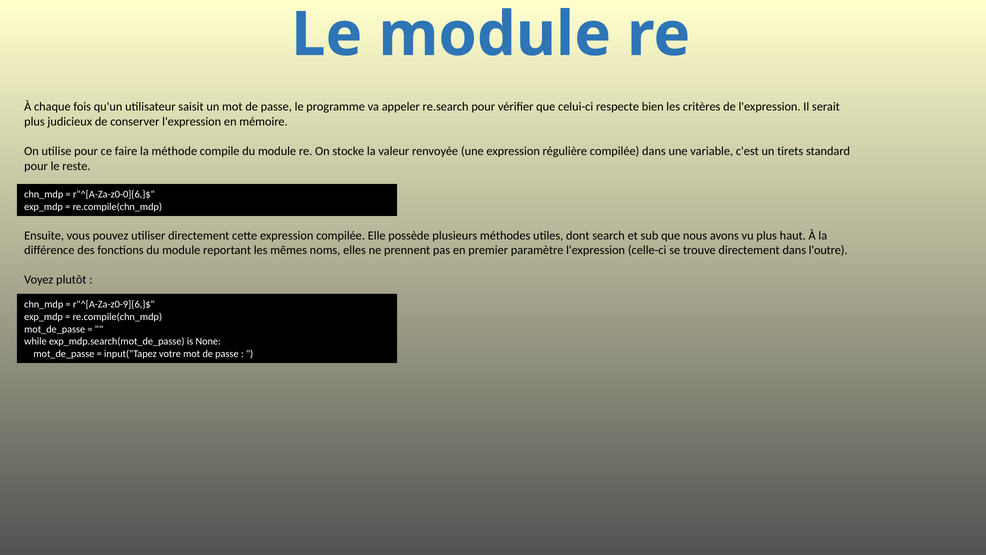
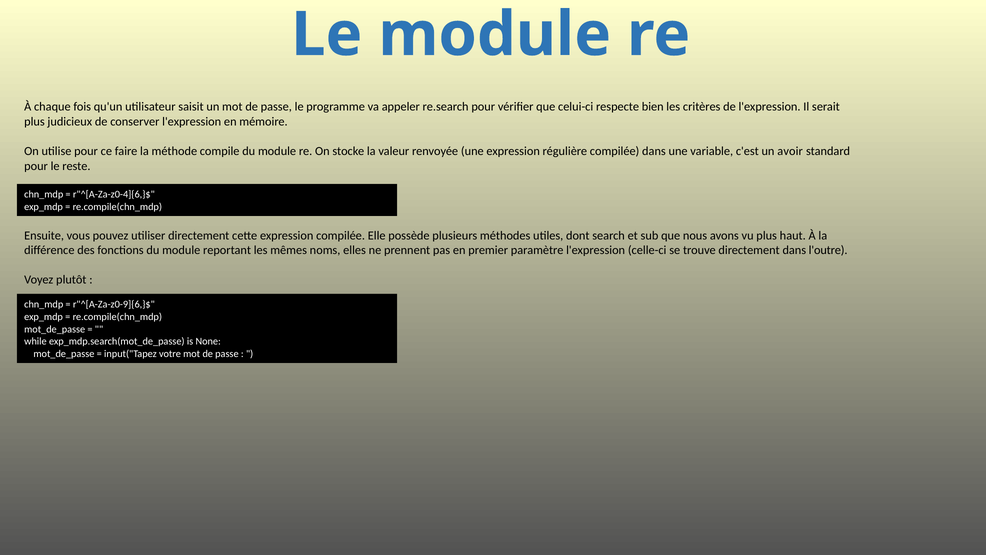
tirets: tirets -> avoir
r"^[A-Za-z0-0]{6,}$: r"^[A-Za-z0-0]{6,}$ -> r"^[A-Za-z0-4]{6,}$
